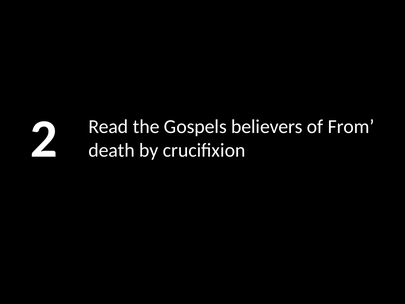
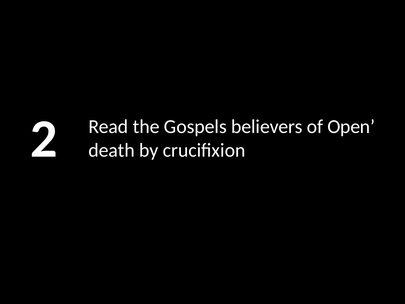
From: From -> Open
